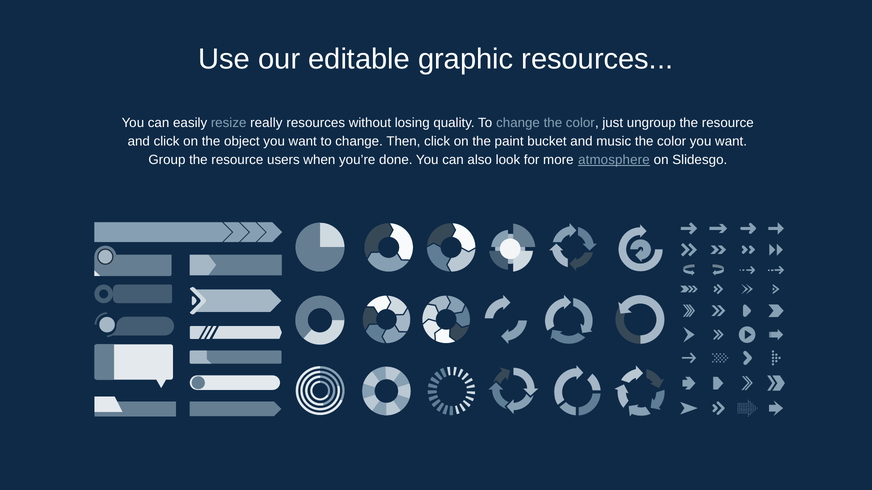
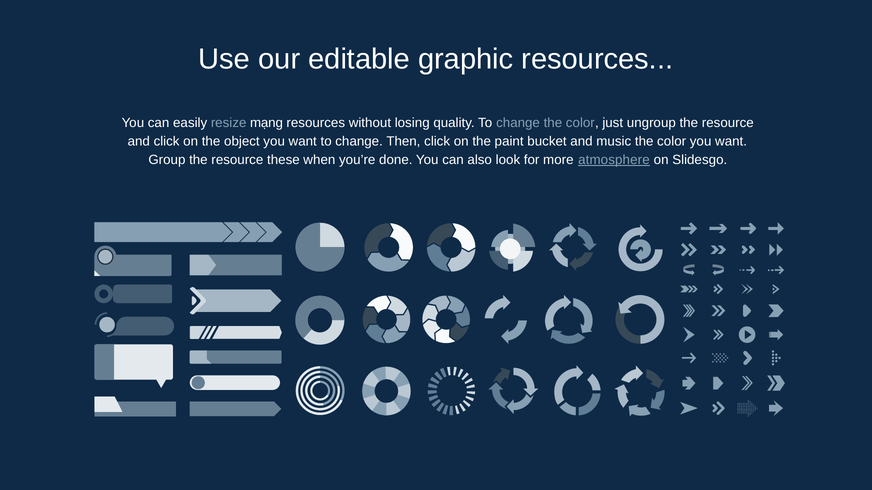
really: really -> mạng
users: users -> these
